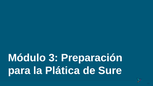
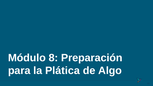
3: 3 -> 8
Sure: Sure -> Algo
